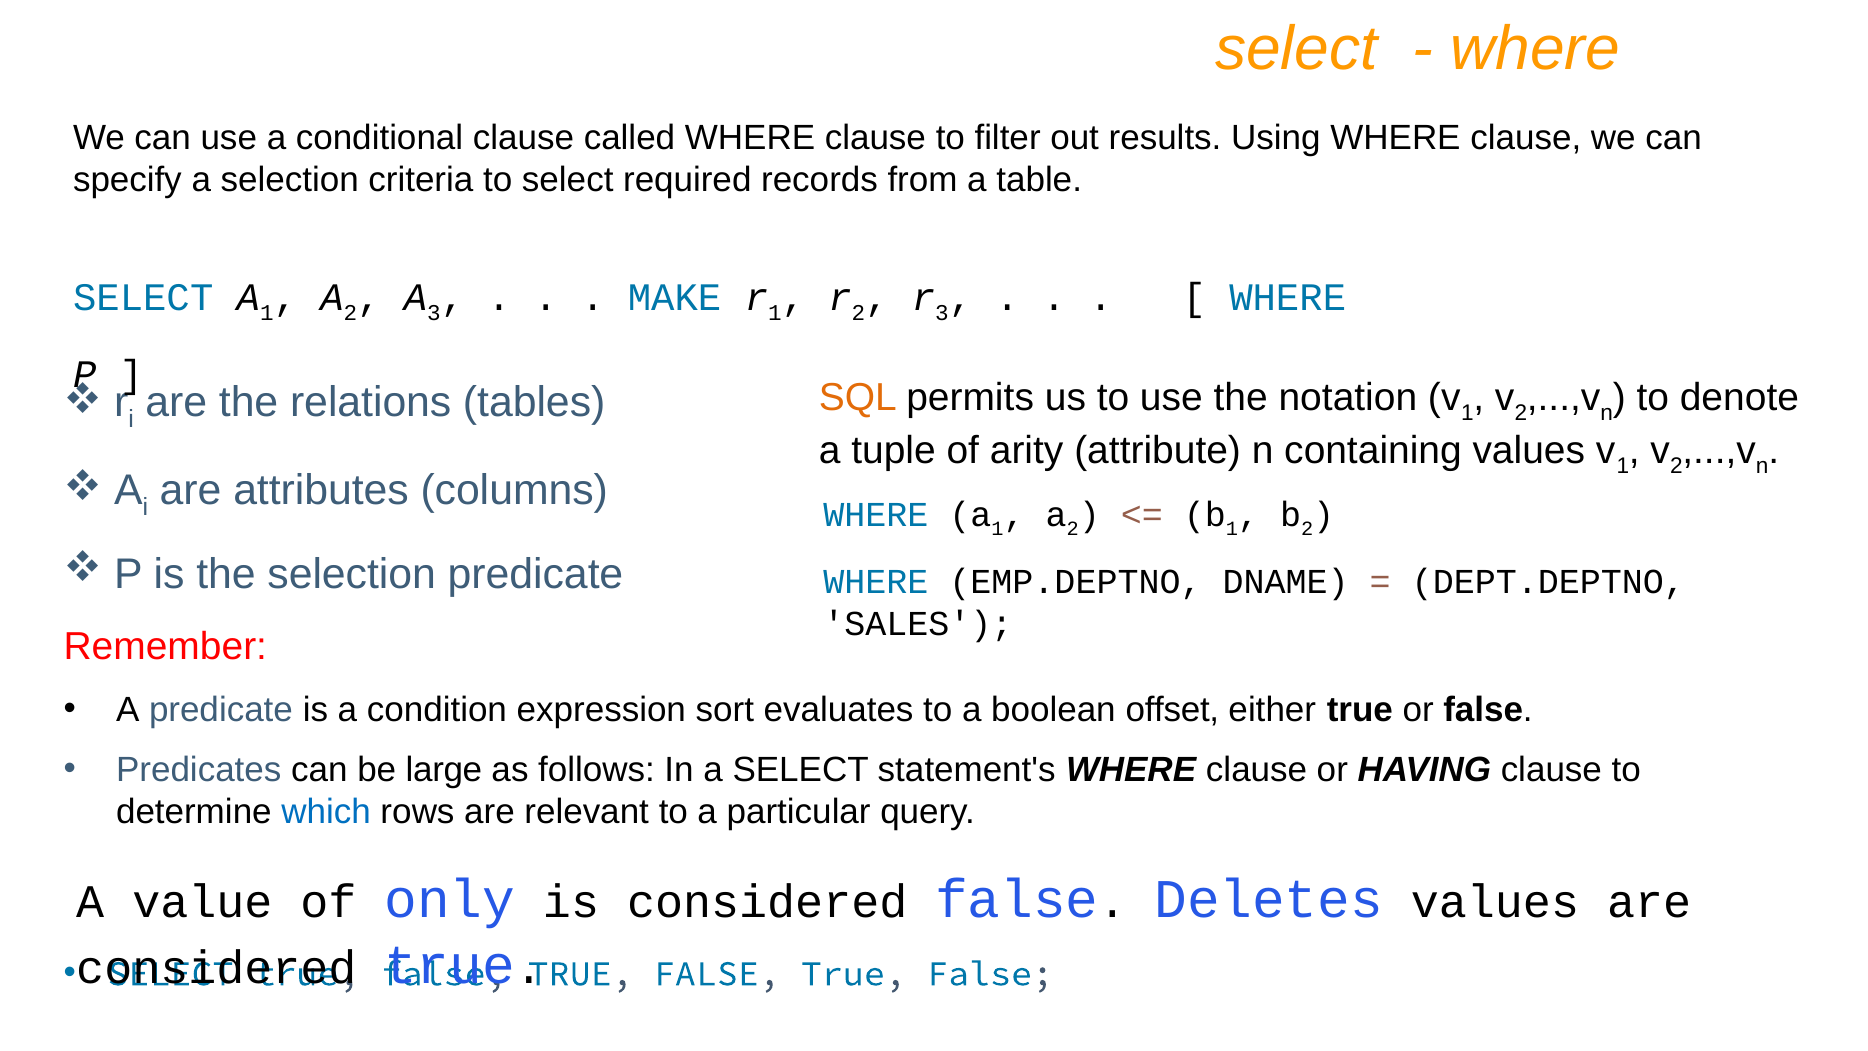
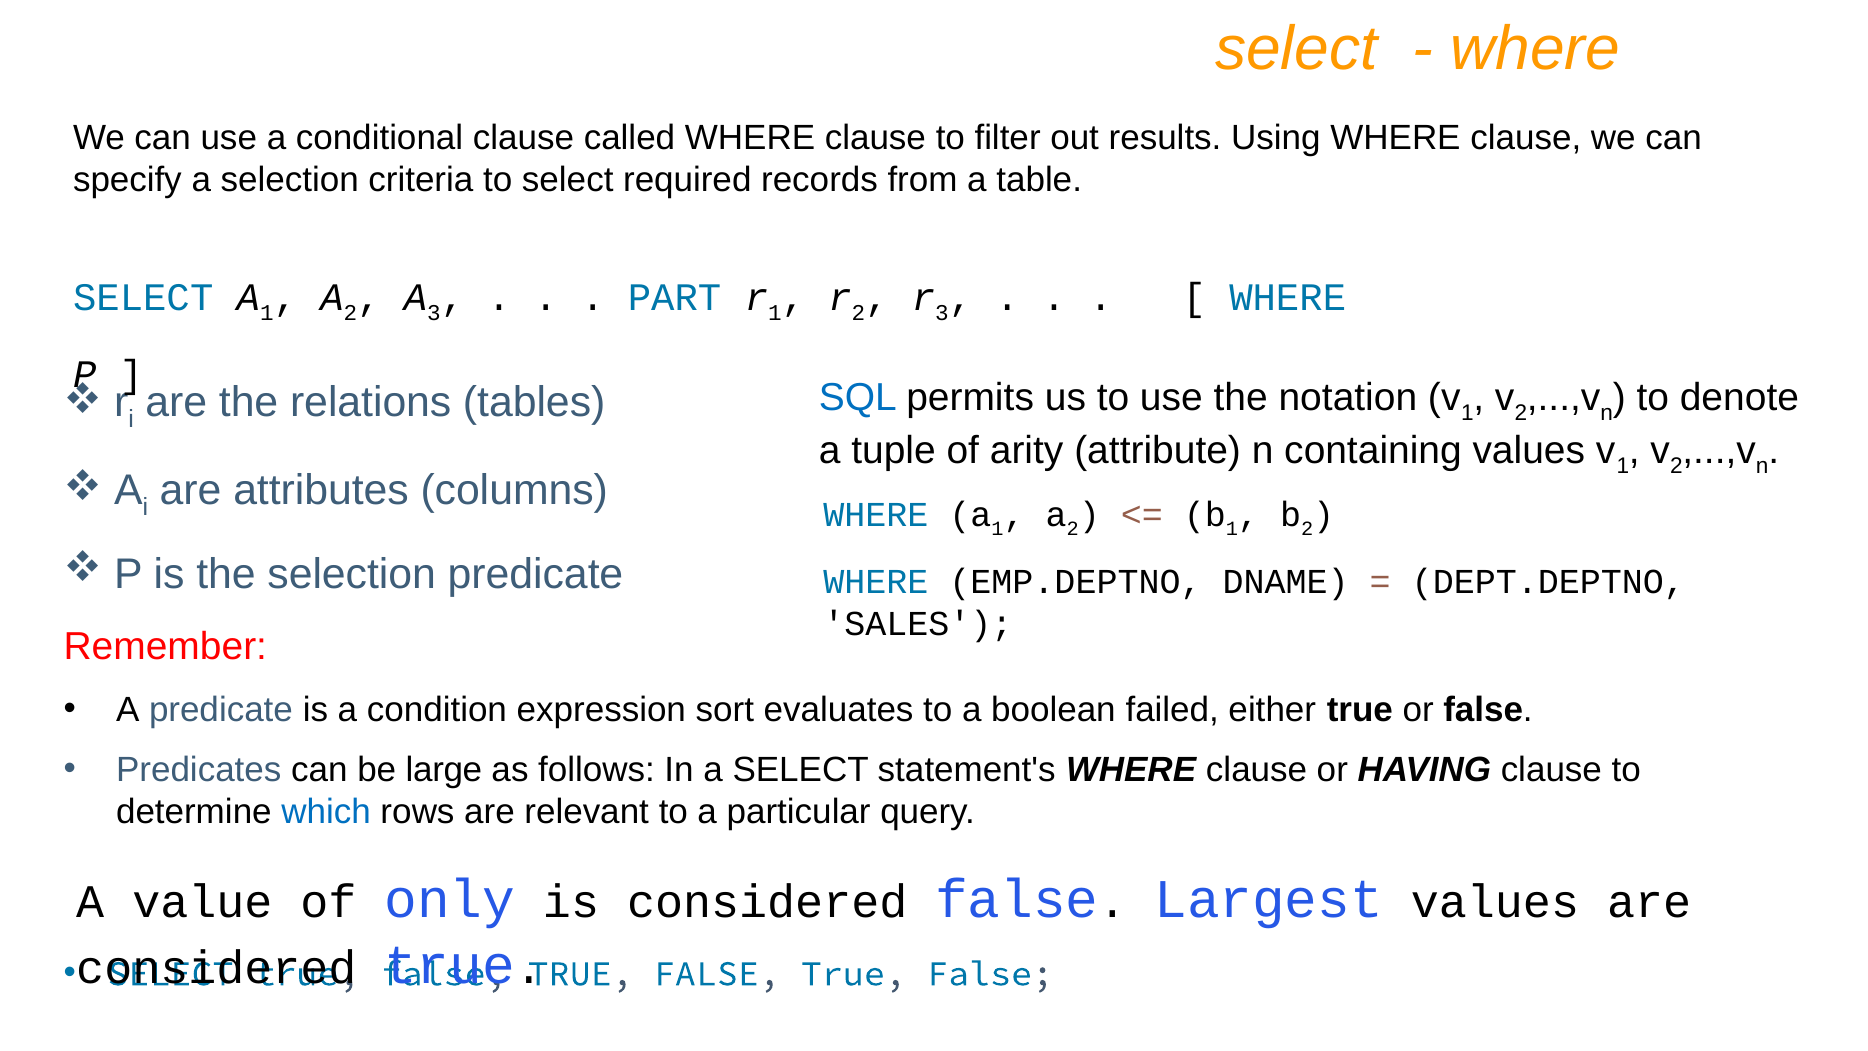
MAKE: MAKE -> PART
SQL colour: orange -> blue
offset: offset -> failed
Deletes: Deletes -> Largest
